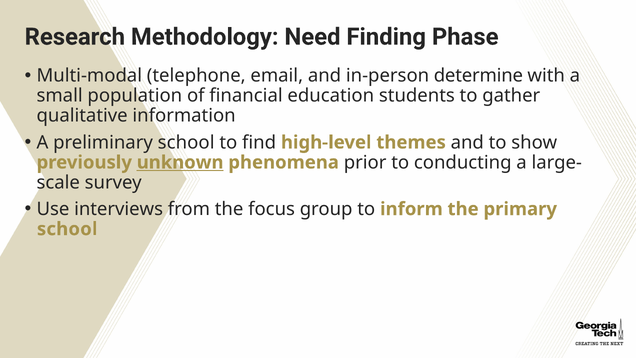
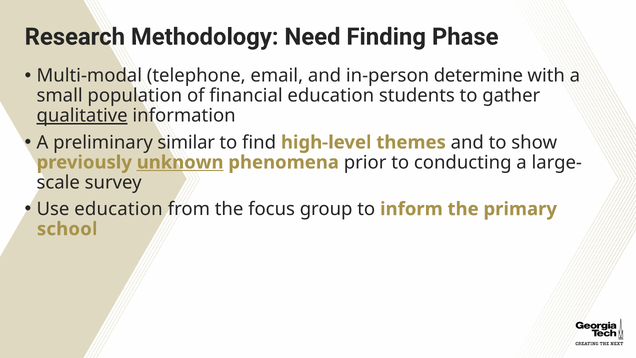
qualitative underline: none -> present
preliminary school: school -> similar
Use interviews: interviews -> education
